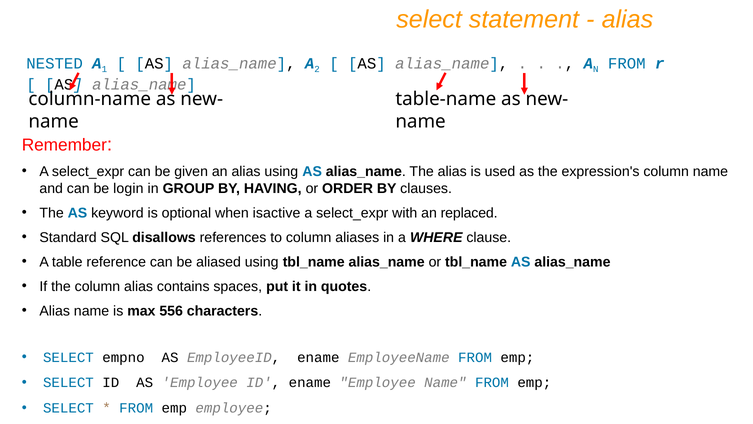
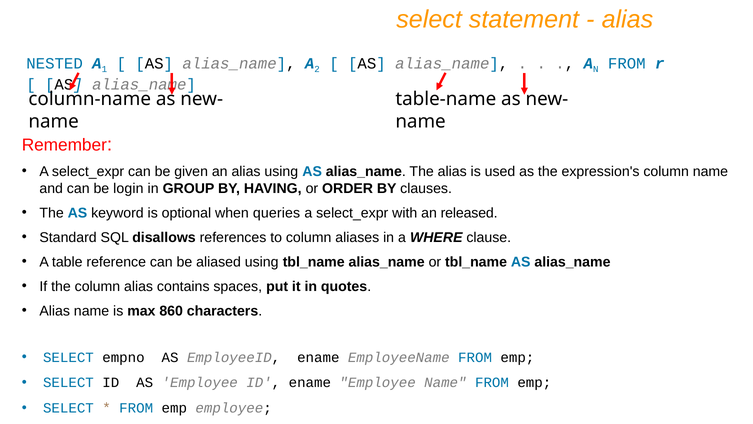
isactive: isactive -> queries
replaced: replaced -> released
556: 556 -> 860
